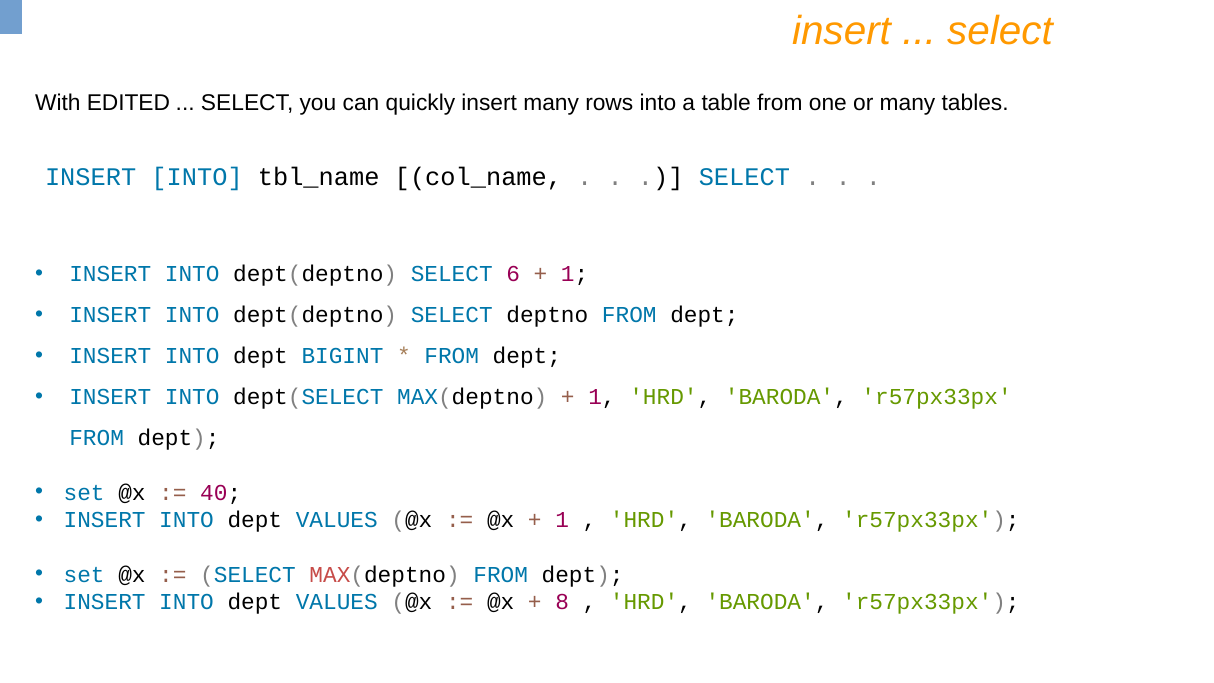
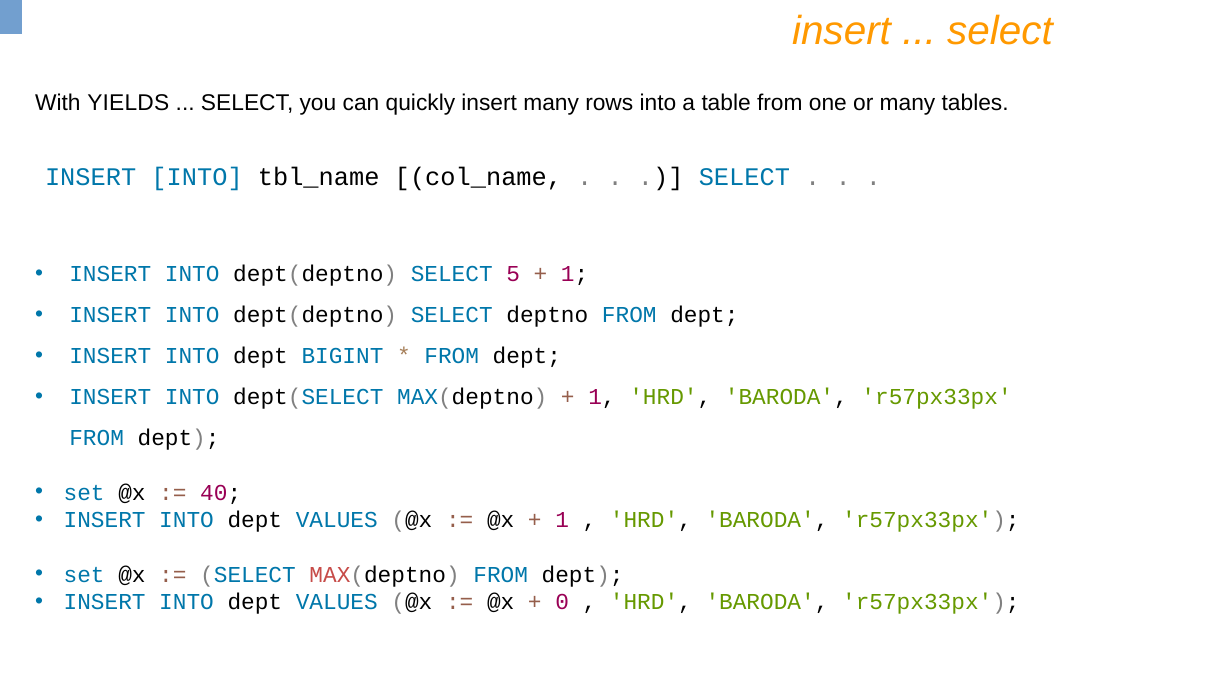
EDITED: EDITED -> YIELDS
6: 6 -> 5
8: 8 -> 0
